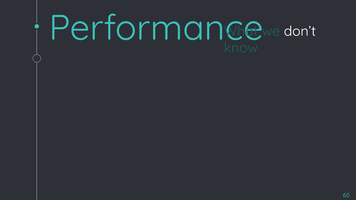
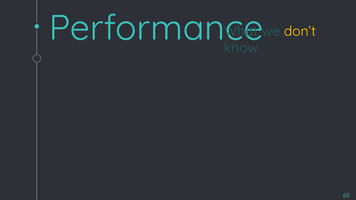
don’t colour: white -> yellow
